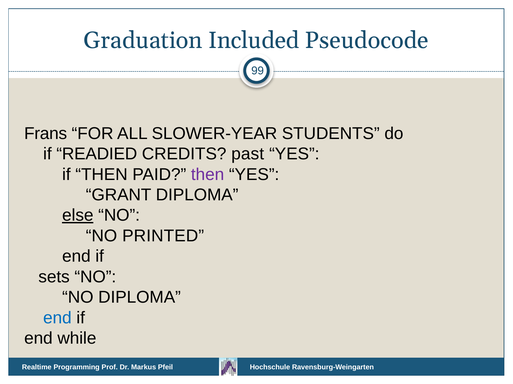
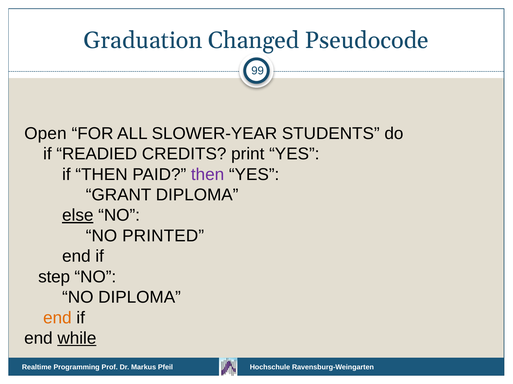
Included: Included -> Changed
Frans: Frans -> Open
past: past -> print
sets: sets -> step
end at (57, 318) colour: blue -> orange
while underline: none -> present
